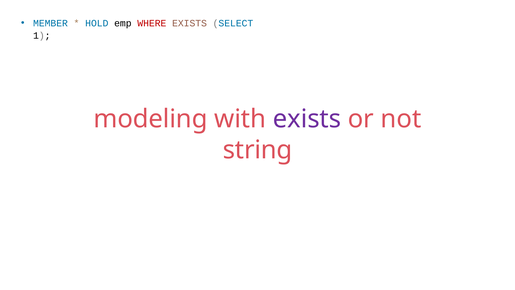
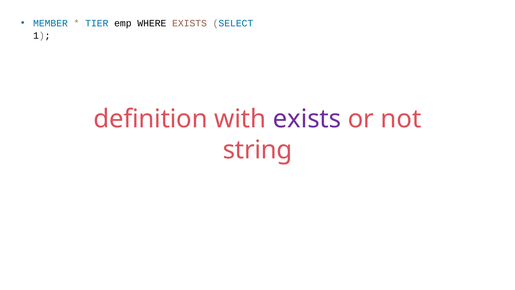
HOLD: HOLD -> TIER
WHERE colour: red -> black
modeling: modeling -> definition
